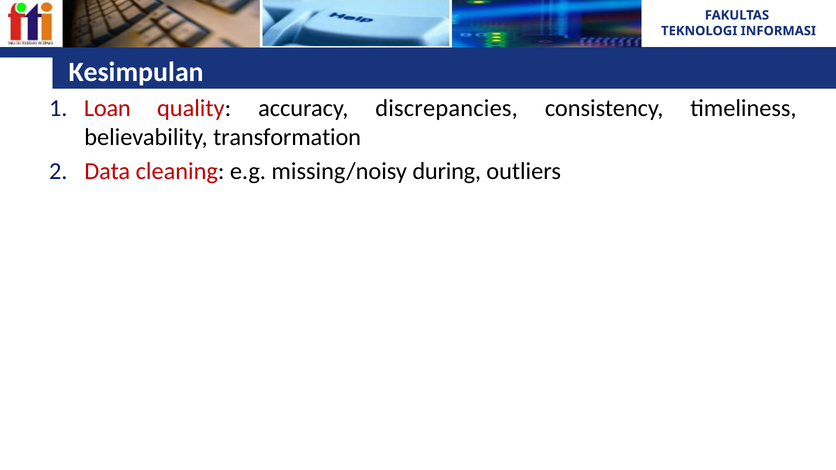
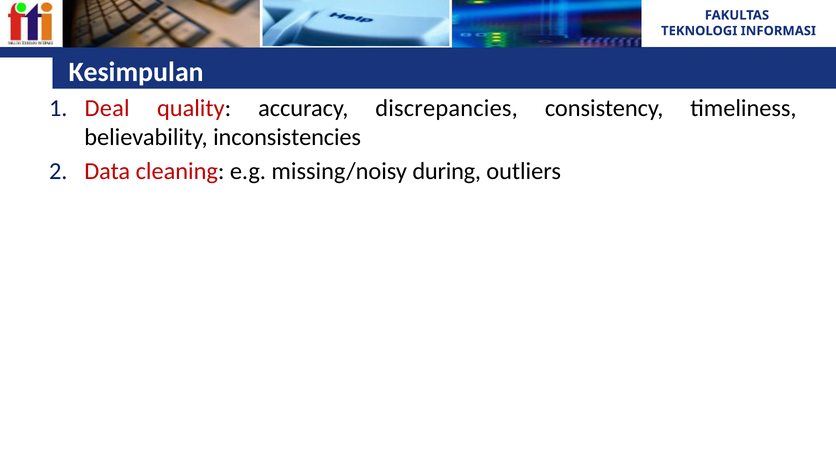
Loan: Loan -> Deal
transformation: transformation -> inconsistencies
